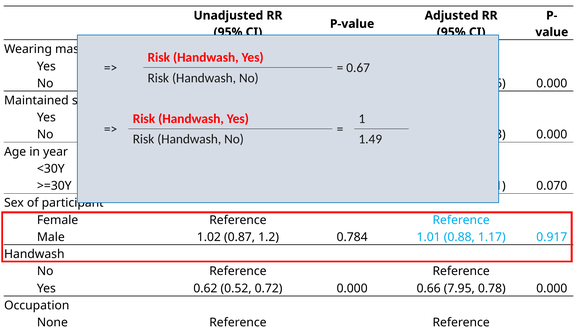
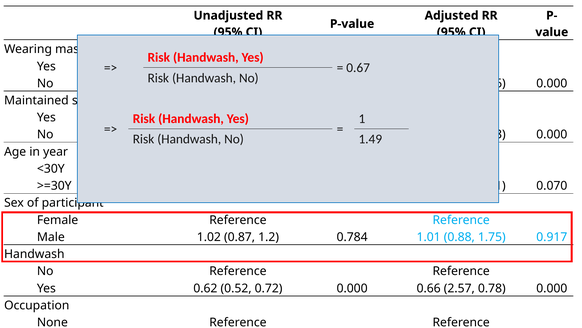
1.17: 1.17 -> 1.75
7.95: 7.95 -> 2.57
